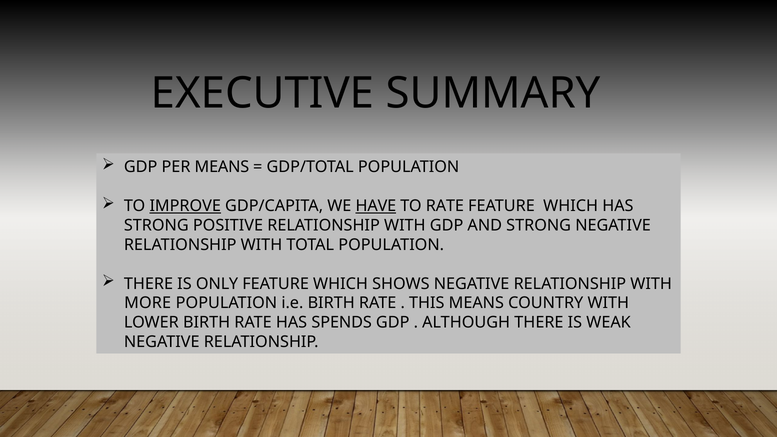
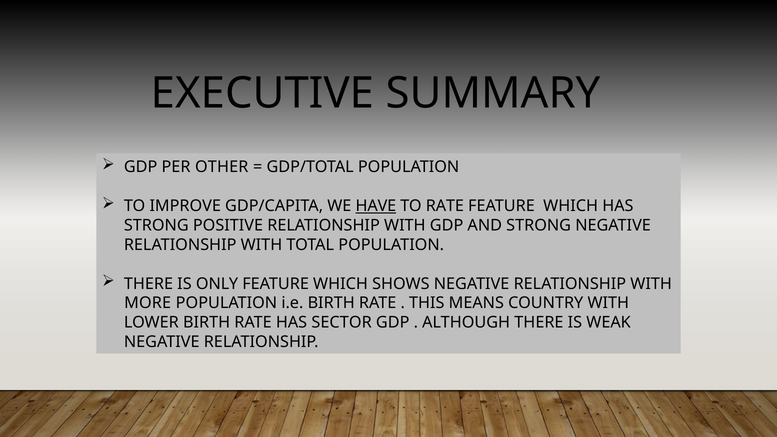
PER MEANS: MEANS -> OTHER
IMPROVE underline: present -> none
SPENDS: SPENDS -> SECTOR
